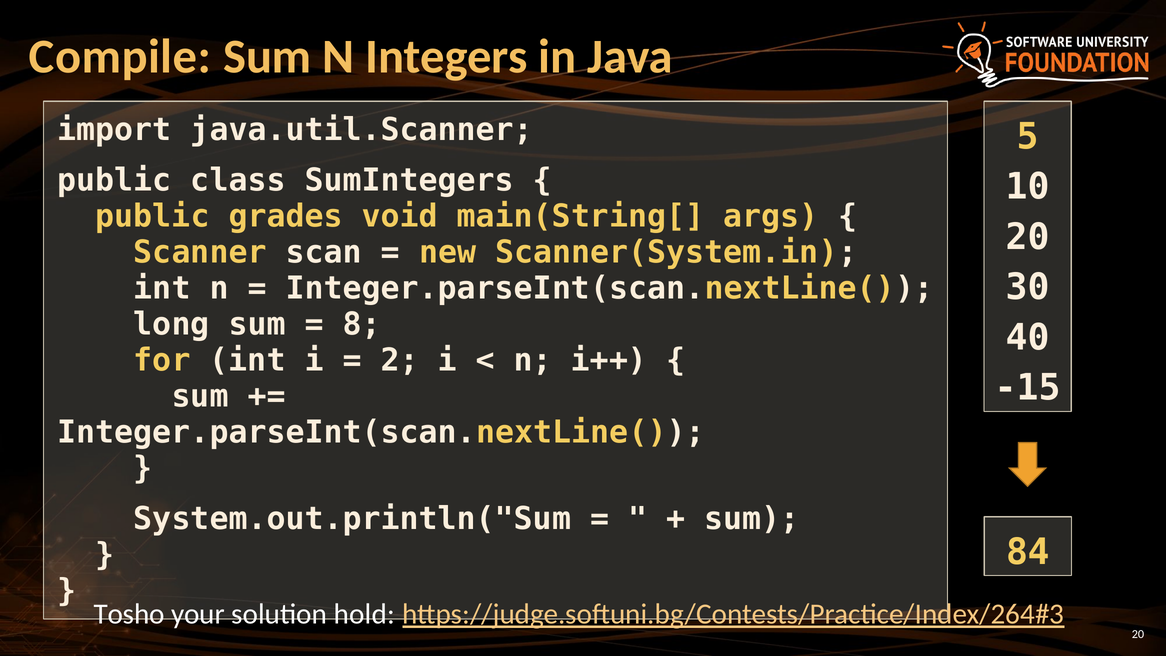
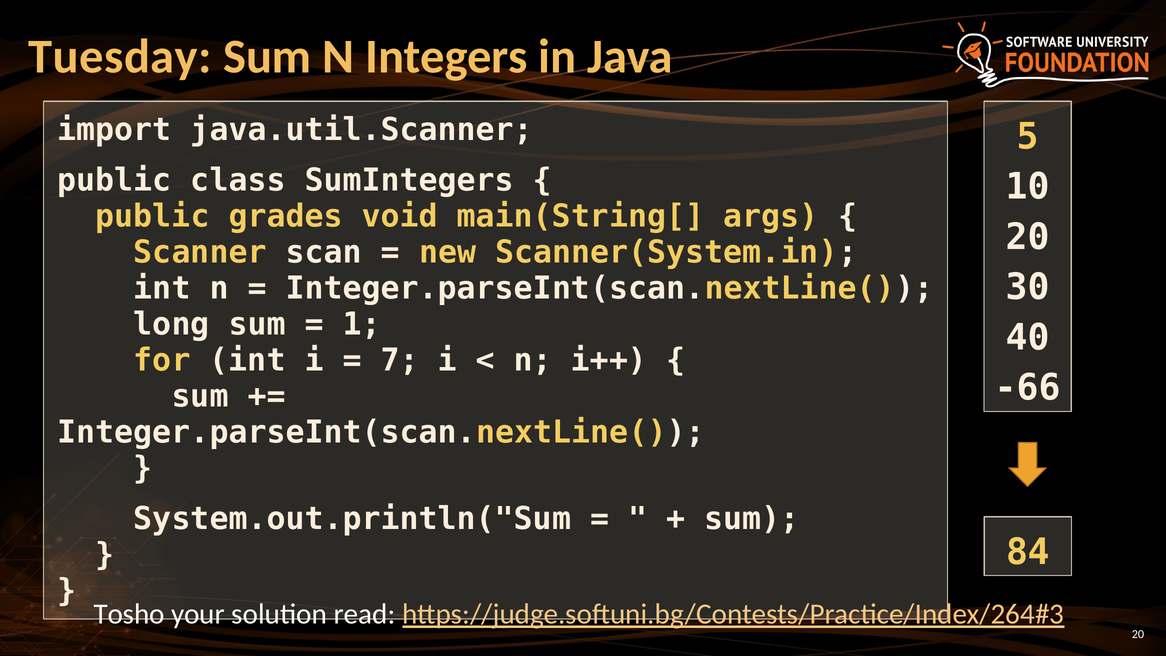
Compile: Compile -> Tuesday
8: 8 -> 1
2: 2 -> 7
-15: -15 -> -66
hold: hold -> read
